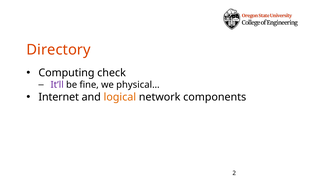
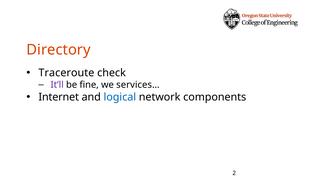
Computing: Computing -> Traceroute
physical…: physical… -> services…
logical colour: orange -> blue
